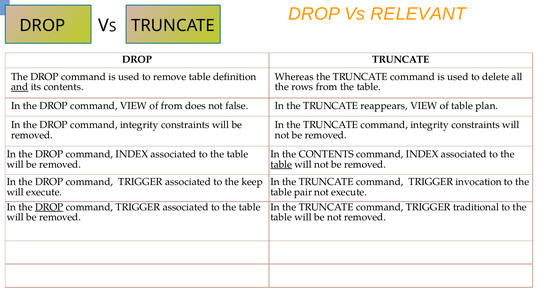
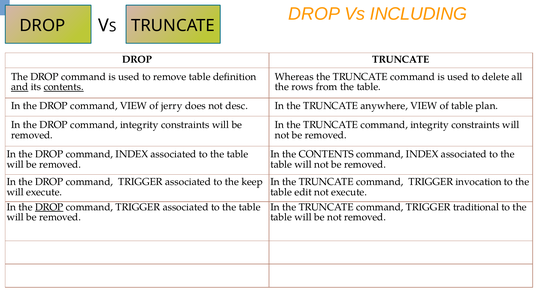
RELEVANT: RELEVANT -> INCLUDING
contents at (64, 87) underline: none -> present
of from: from -> jerry
false: false -> desc
reappears: reappears -> anywhere
table at (281, 164) underline: present -> none
pair: pair -> edit
